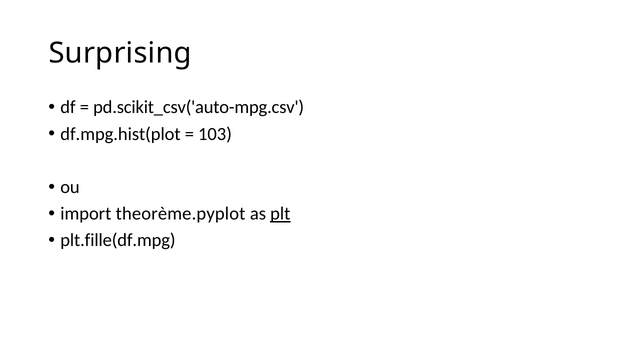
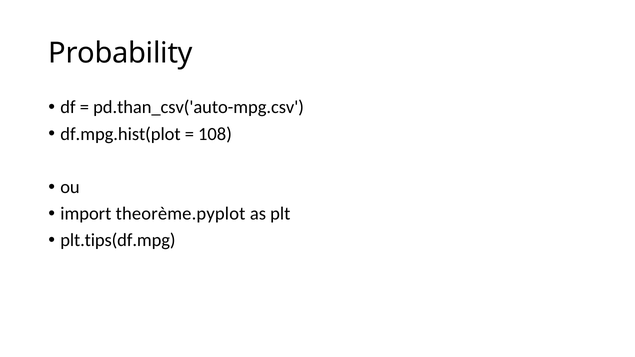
Surprising: Surprising -> Probability
pd.scikit_csv('auto-mpg.csv: pd.scikit_csv('auto-mpg.csv -> pd.than_csv('auto-mpg.csv
103: 103 -> 108
plt underline: present -> none
plt.fille(df.mpg: plt.fille(df.mpg -> plt.tips(df.mpg
